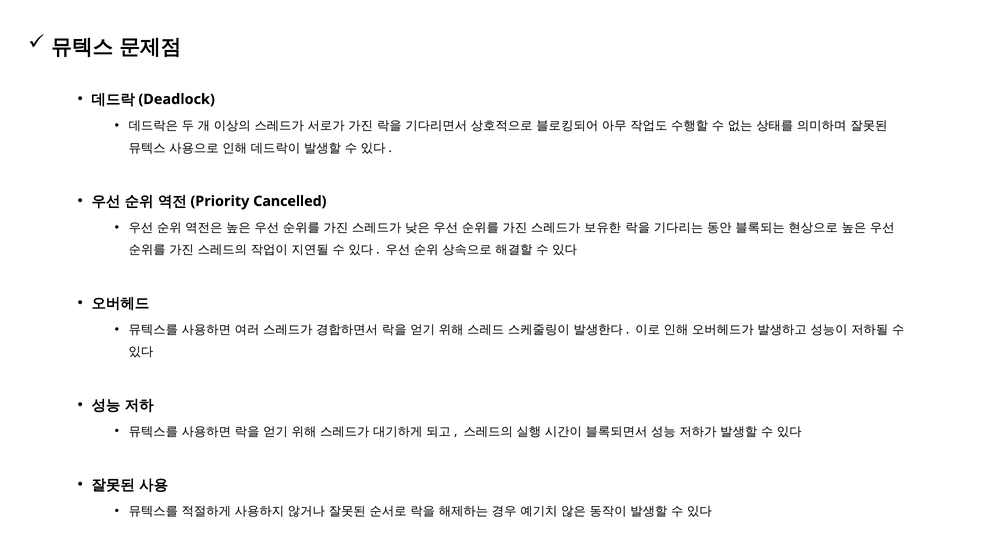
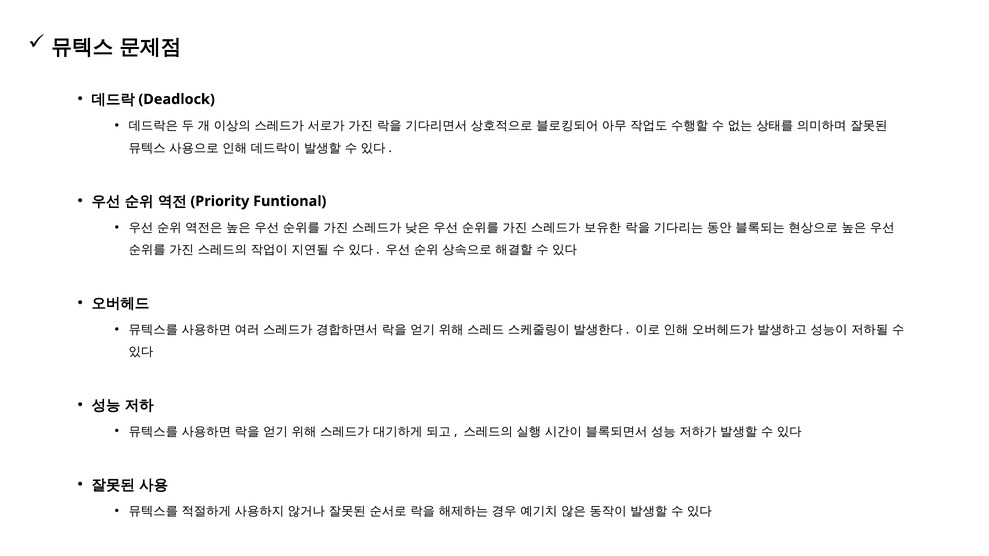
Cancelled: Cancelled -> Funtional
